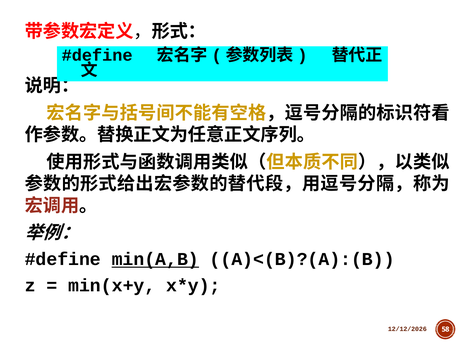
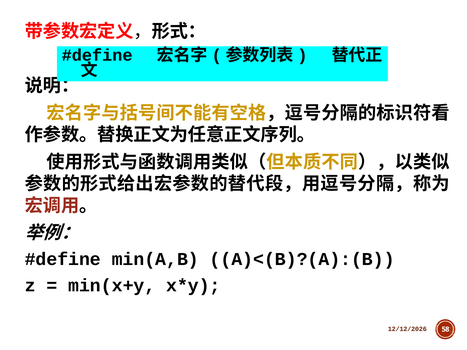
min(A,B underline: present -> none
